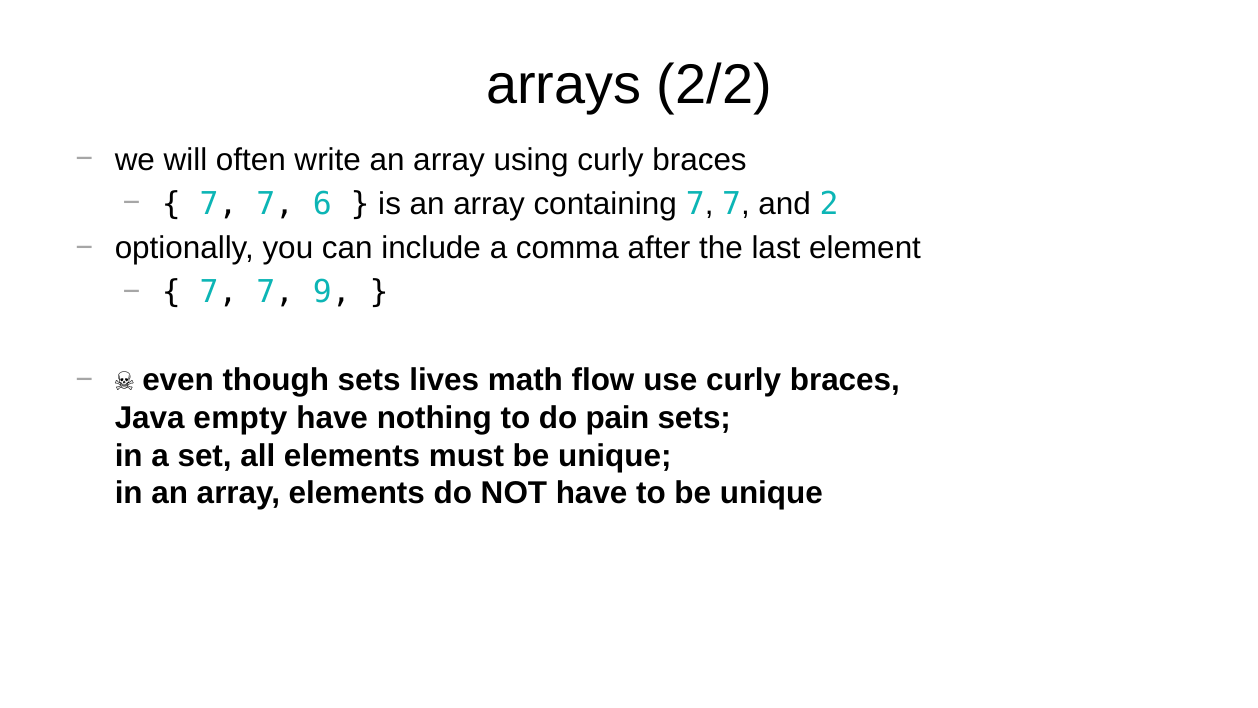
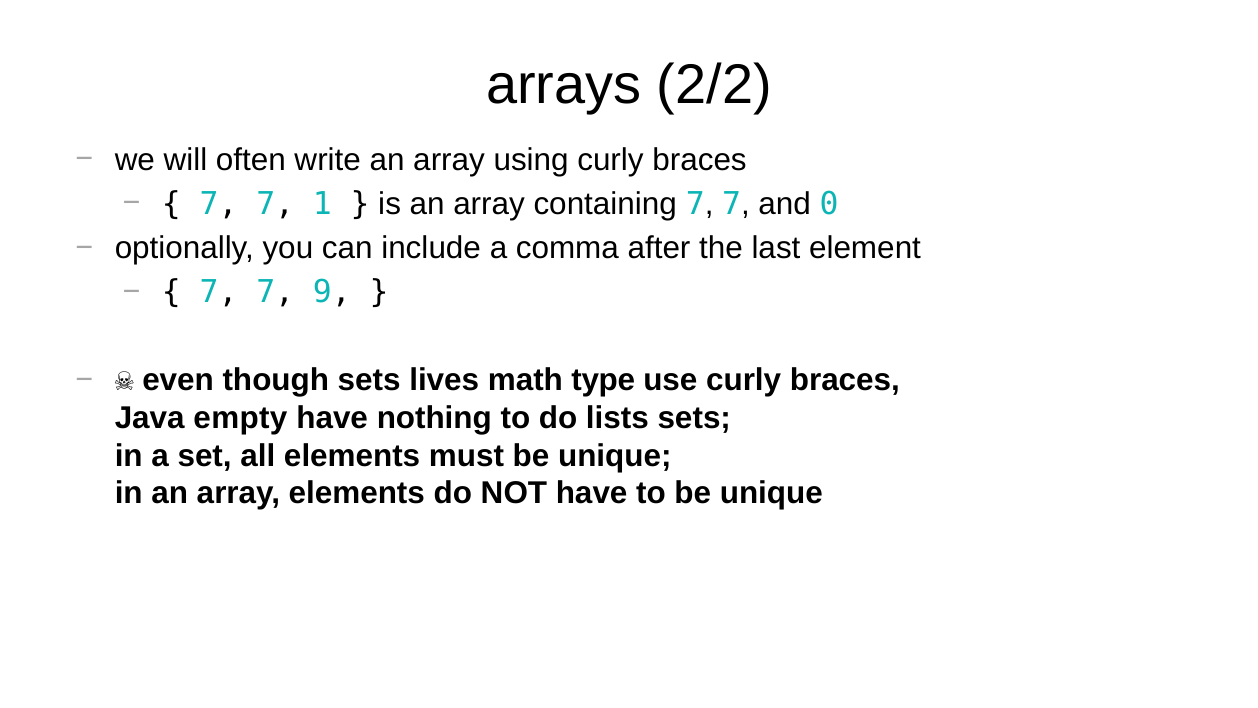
6: 6 -> 1
2: 2 -> 0
flow: flow -> type
pain: pain -> lists
